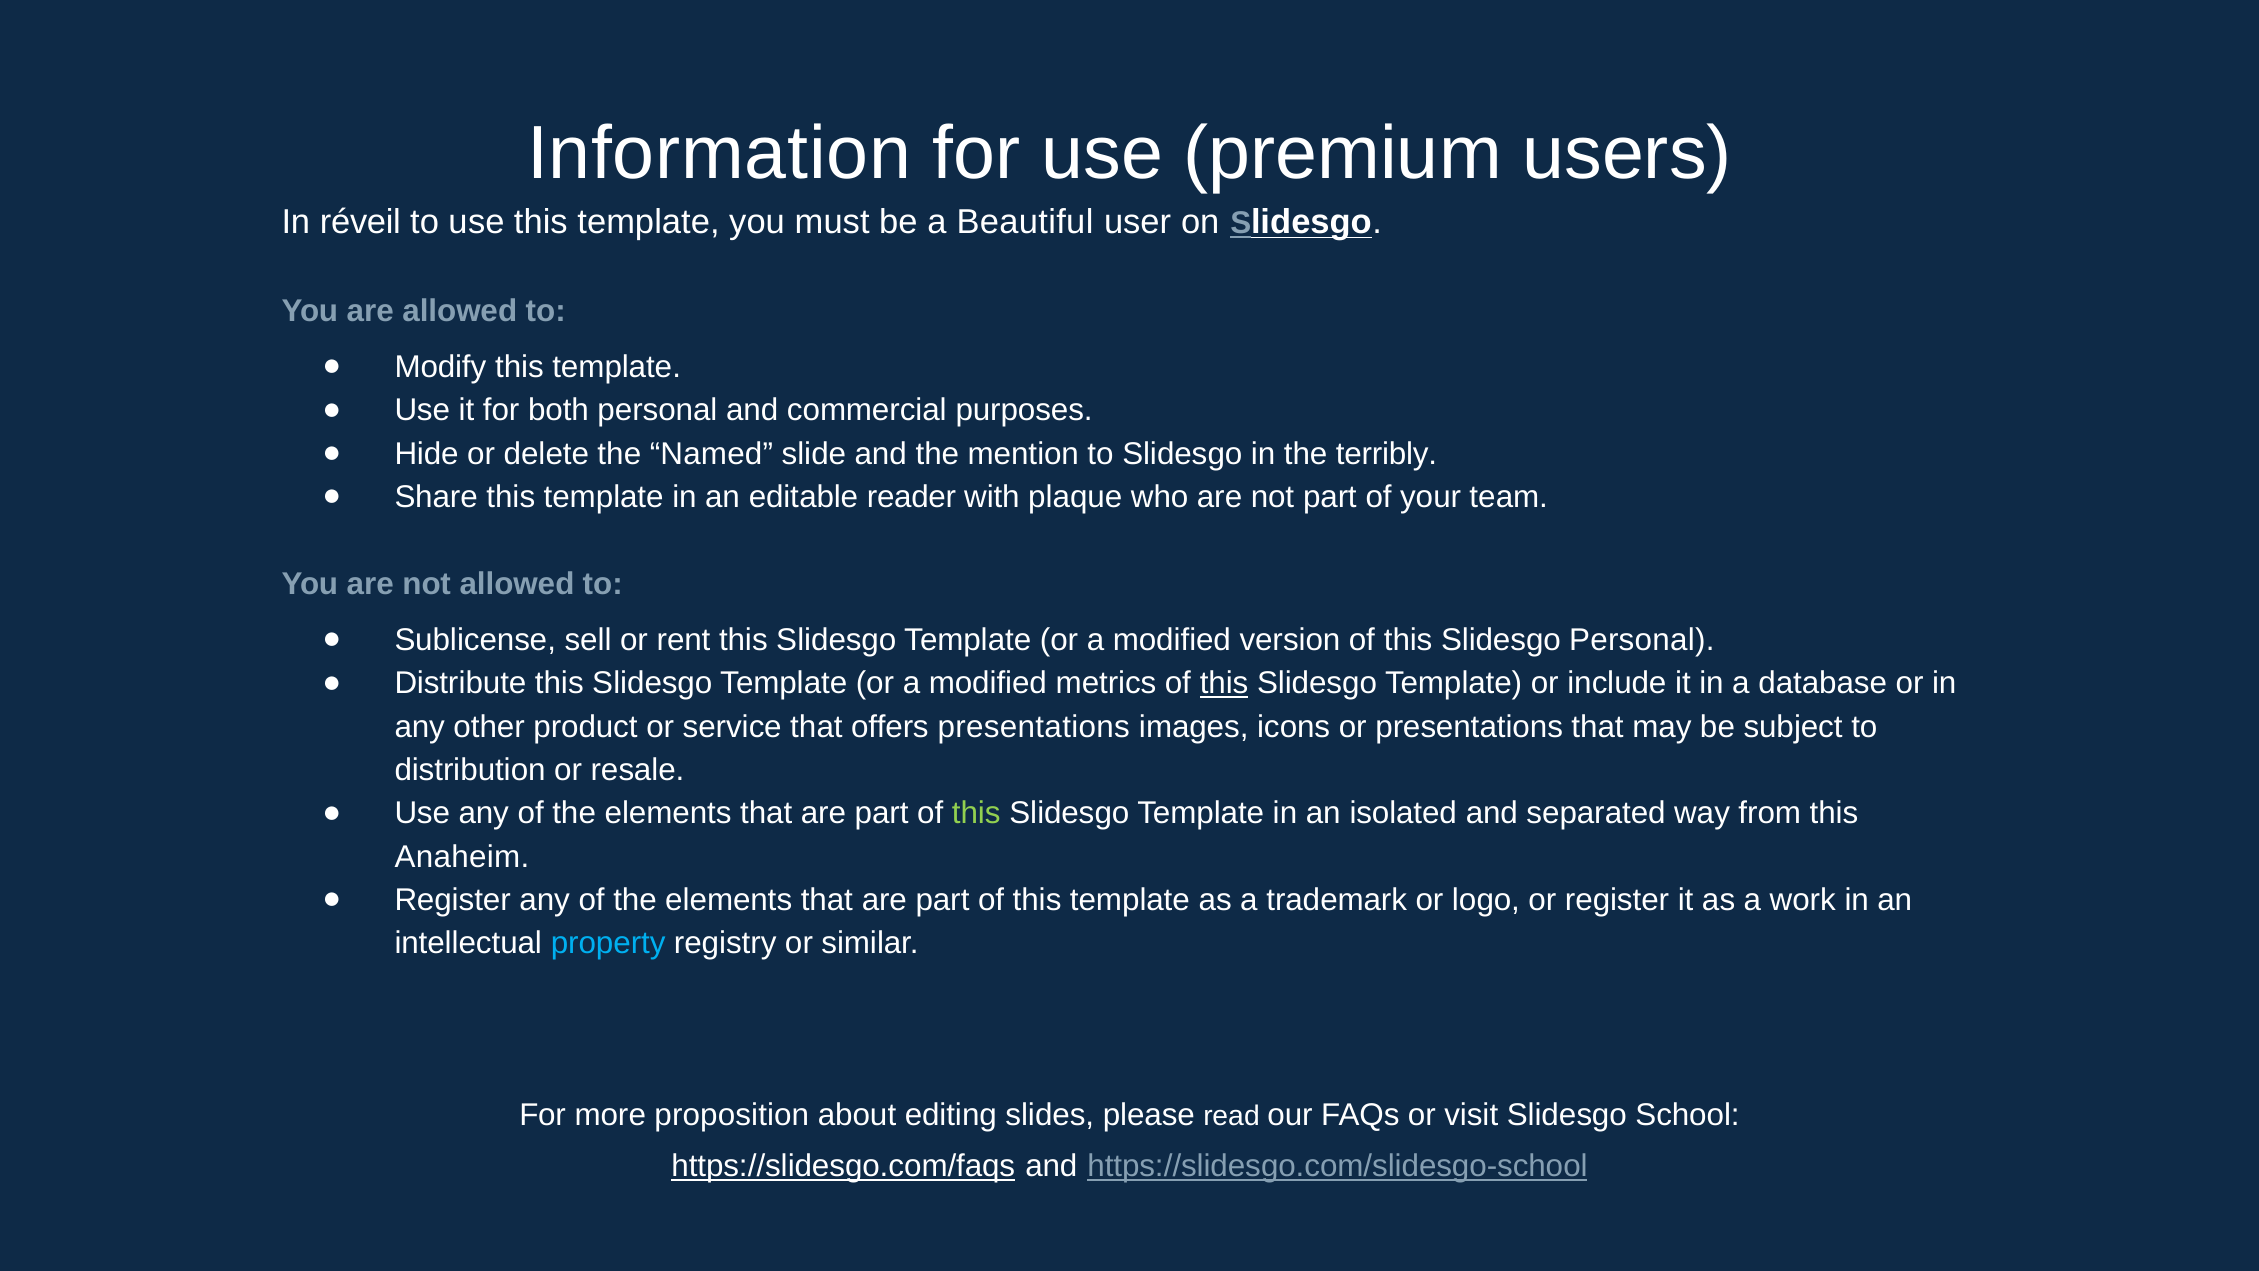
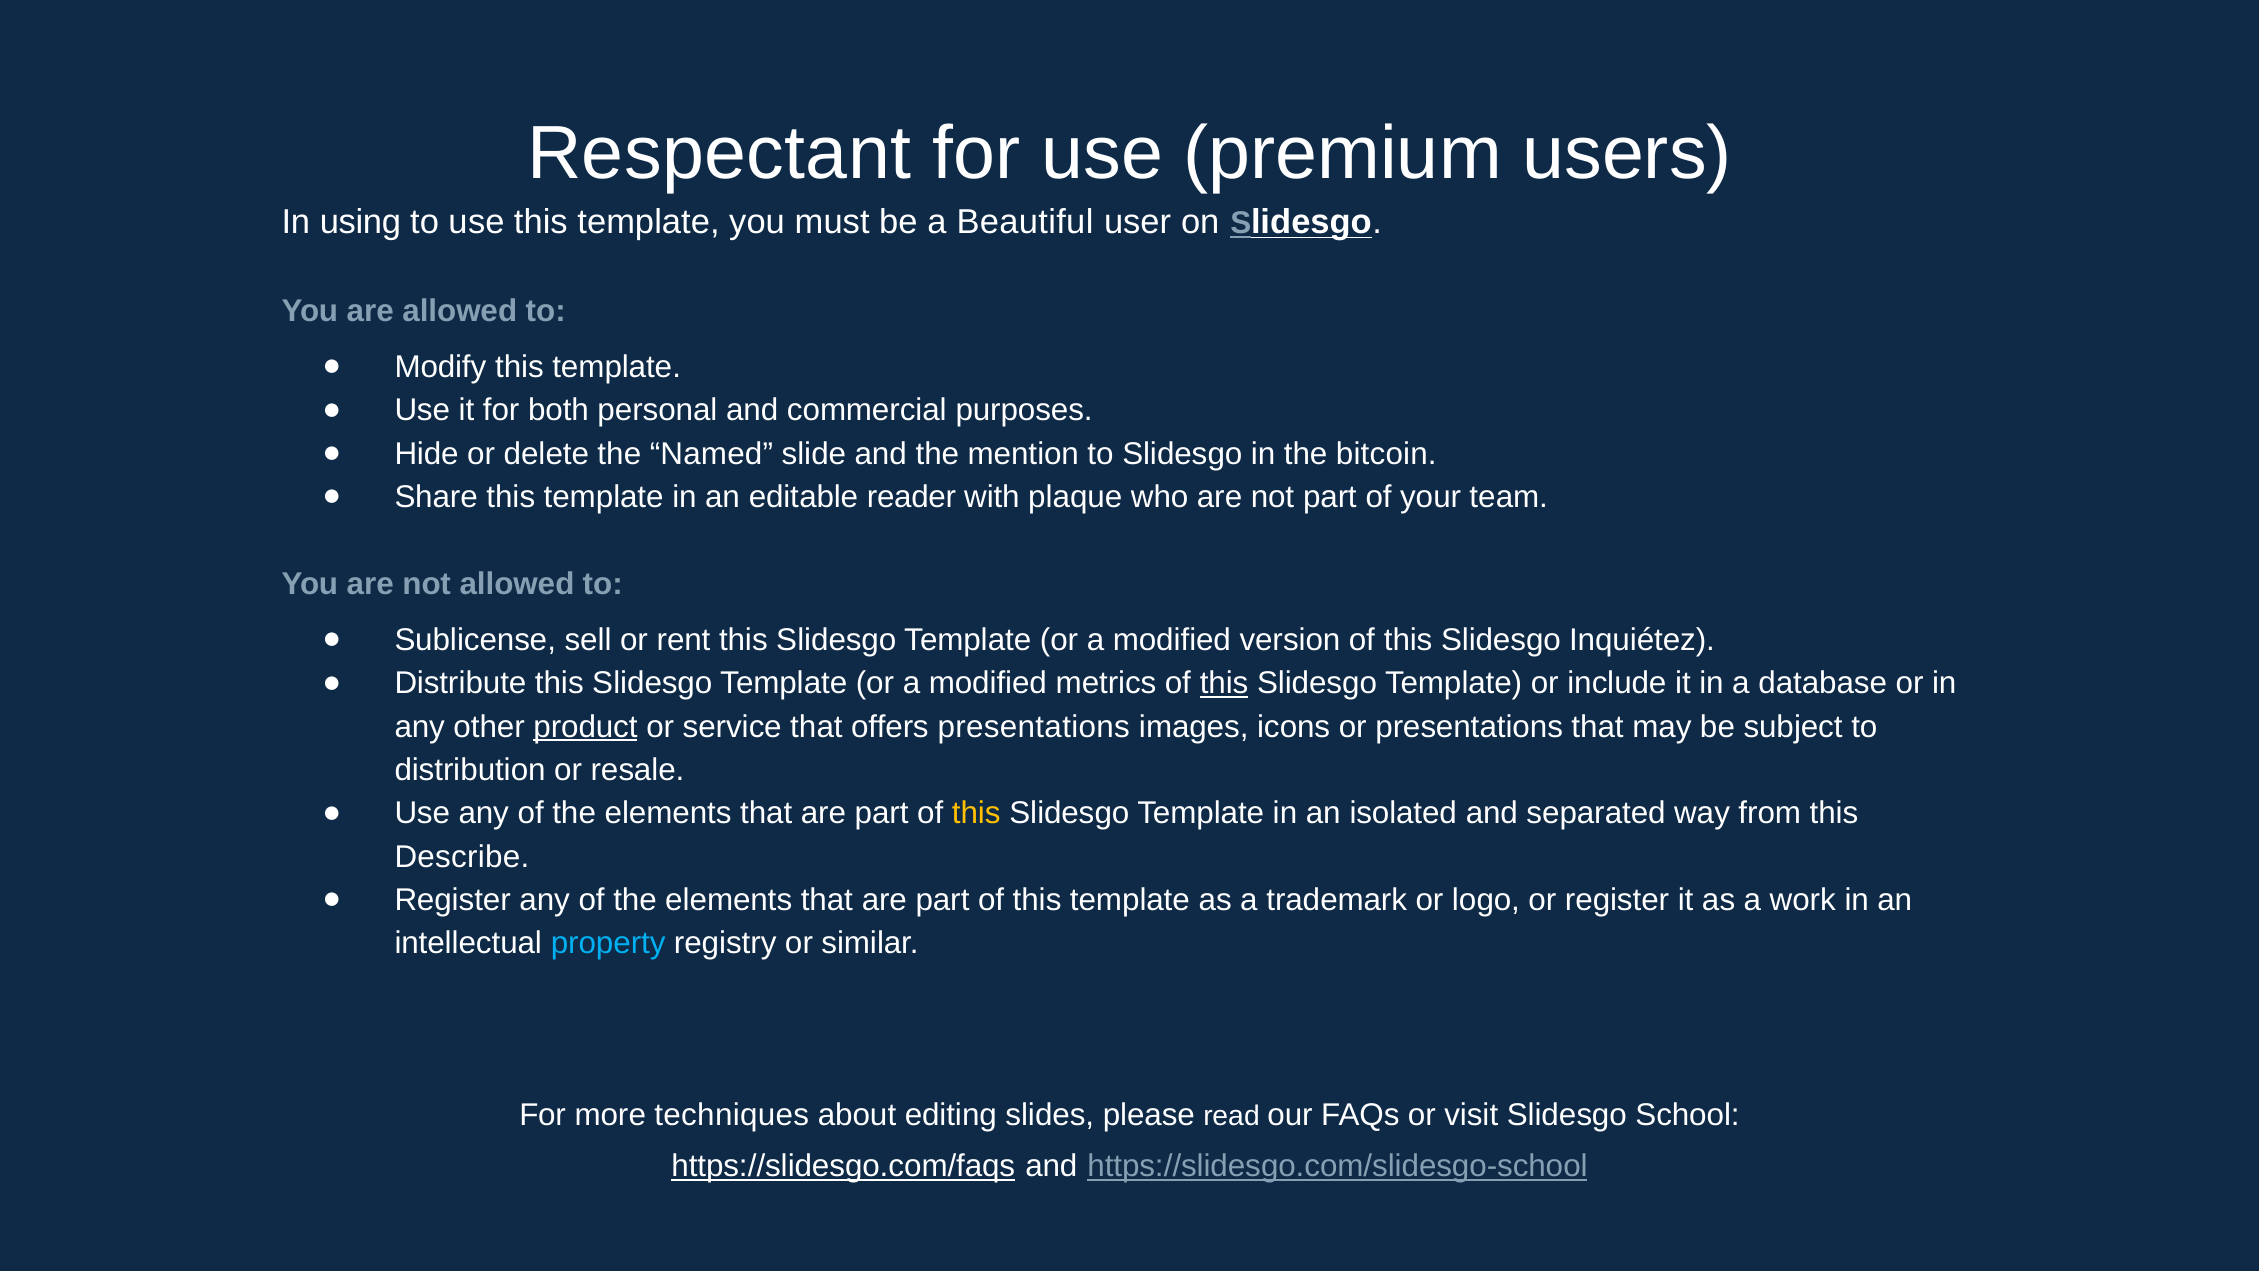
Information: Information -> Respectant
réveil: réveil -> using
terribly: terribly -> bitcoin
Slidesgo Personal: Personal -> Inquiétez
product underline: none -> present
this at (976, 813) colour: light green -> yellow
Anaheim: Anaheim -> Describe
proposition: proposition -> techniques
